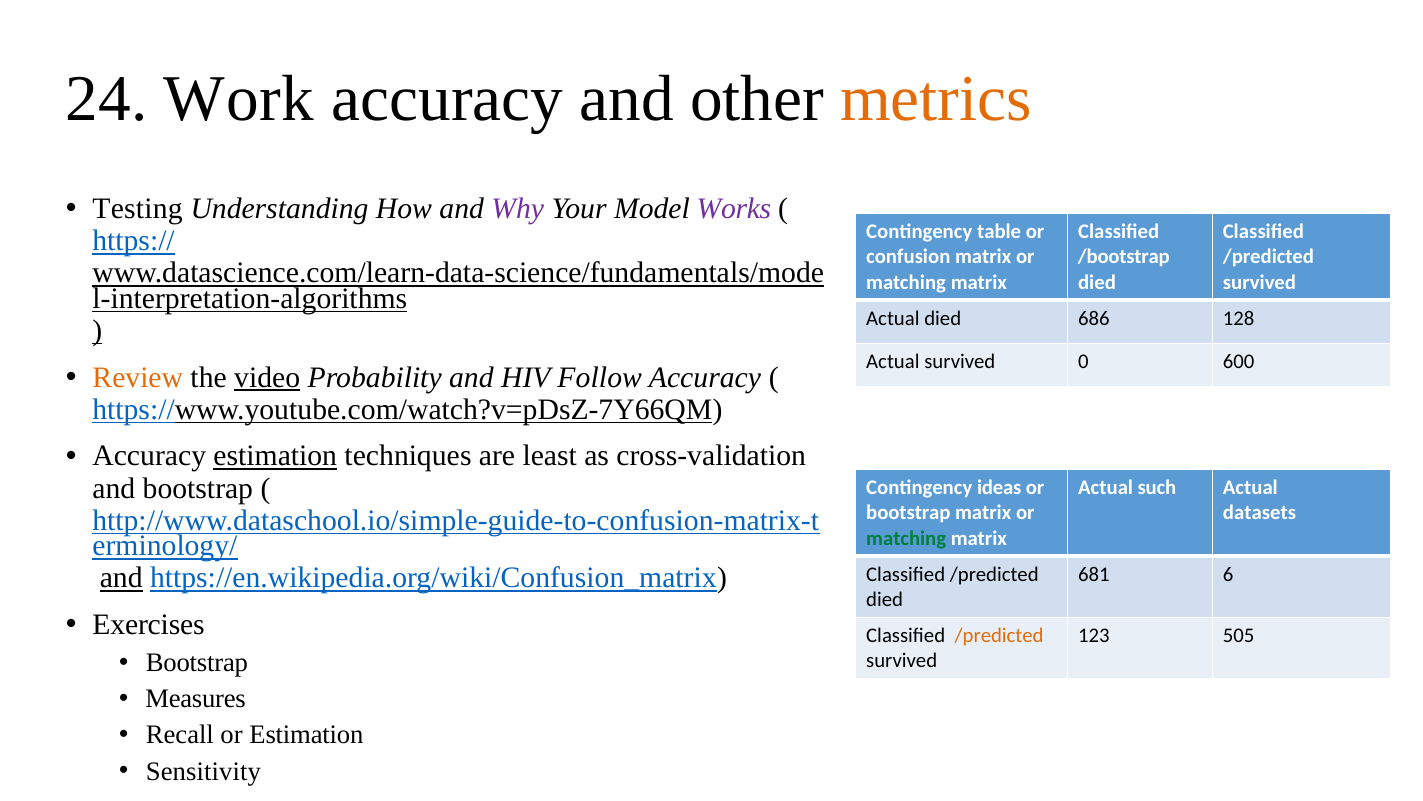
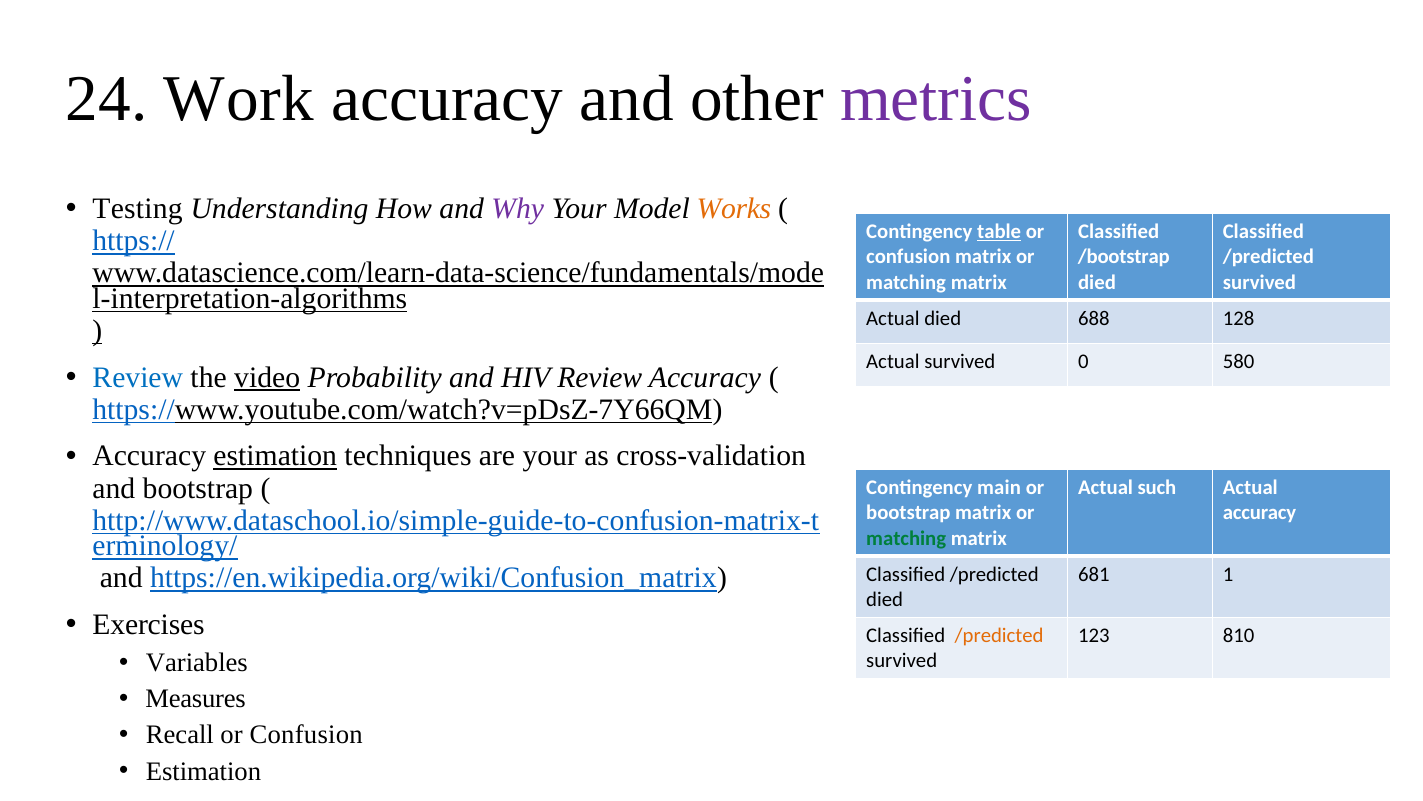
metrics colour: orange -> purple
Works colour: purple -> orange
table underline: none -> present
686: 686 -> 688
600: 600 -> 580
Review at (138, 377) colour: orange -> blue
HIV Follow: Follow -> Review
are least: least -> your
ideas: ideas -> main
datasets at (1259, 513): datasets -> accuracy
and at (121, 578) underline: present -> none
6: 6 -> 1
505: 505 -> 810
Bootstrap at (197, 662): Bootstrap -> Variables
Recall or Estimation: Estimation -> Confusion
Sensitivity at (203, 771): Sensitivity -> Estimation
